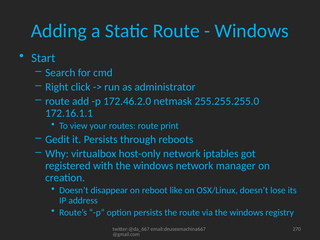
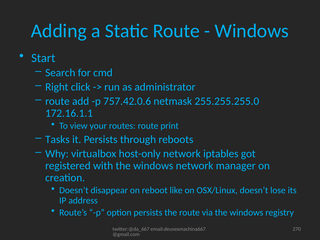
172.46.2.0: 172.46.2.0 -> 757.42.0.6
Gedit: Gedit -> Tasks
